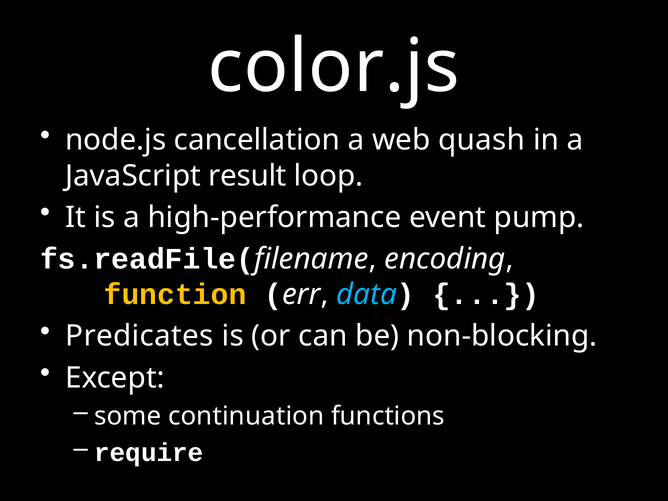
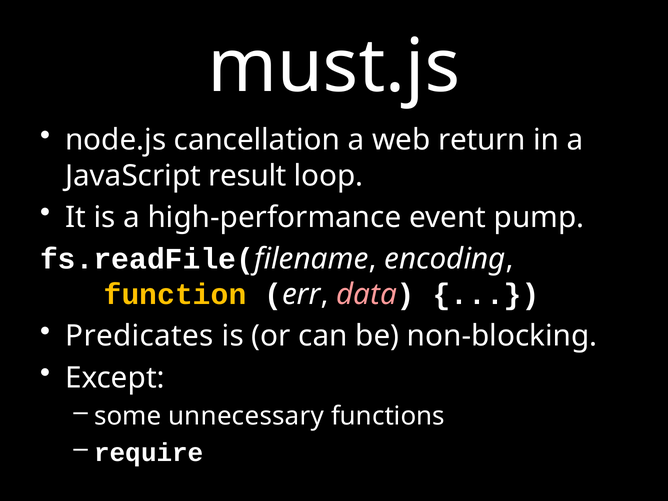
color.js: color.js -> must.js
quash: quash -> return
data colour: light blue -> pink
continuation: continuation -> unnecessary
